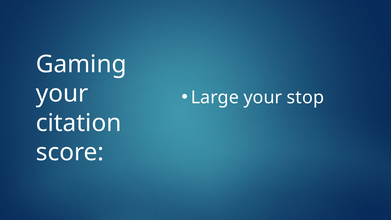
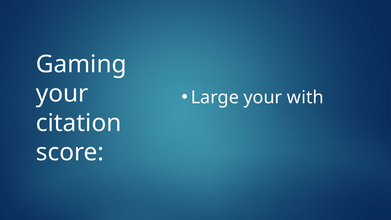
stop: stop -> with
